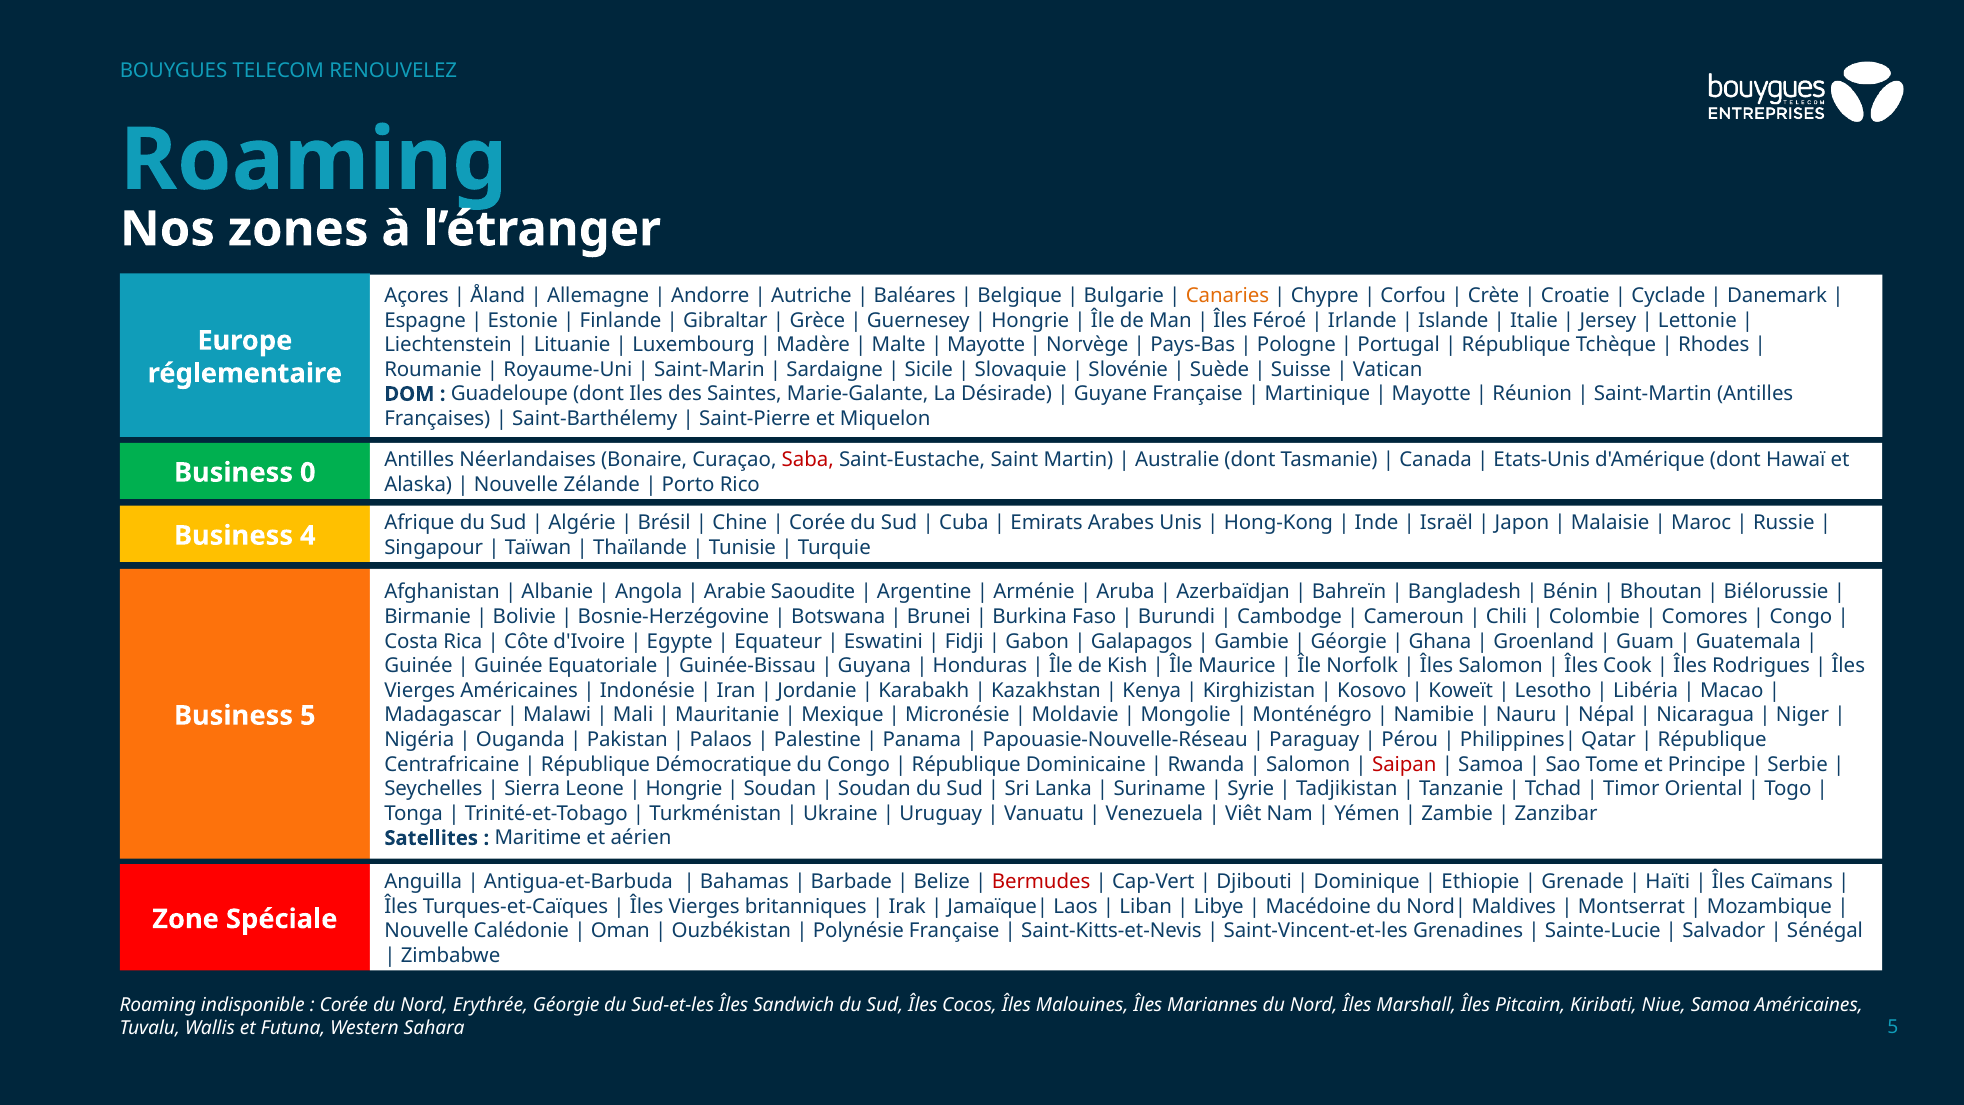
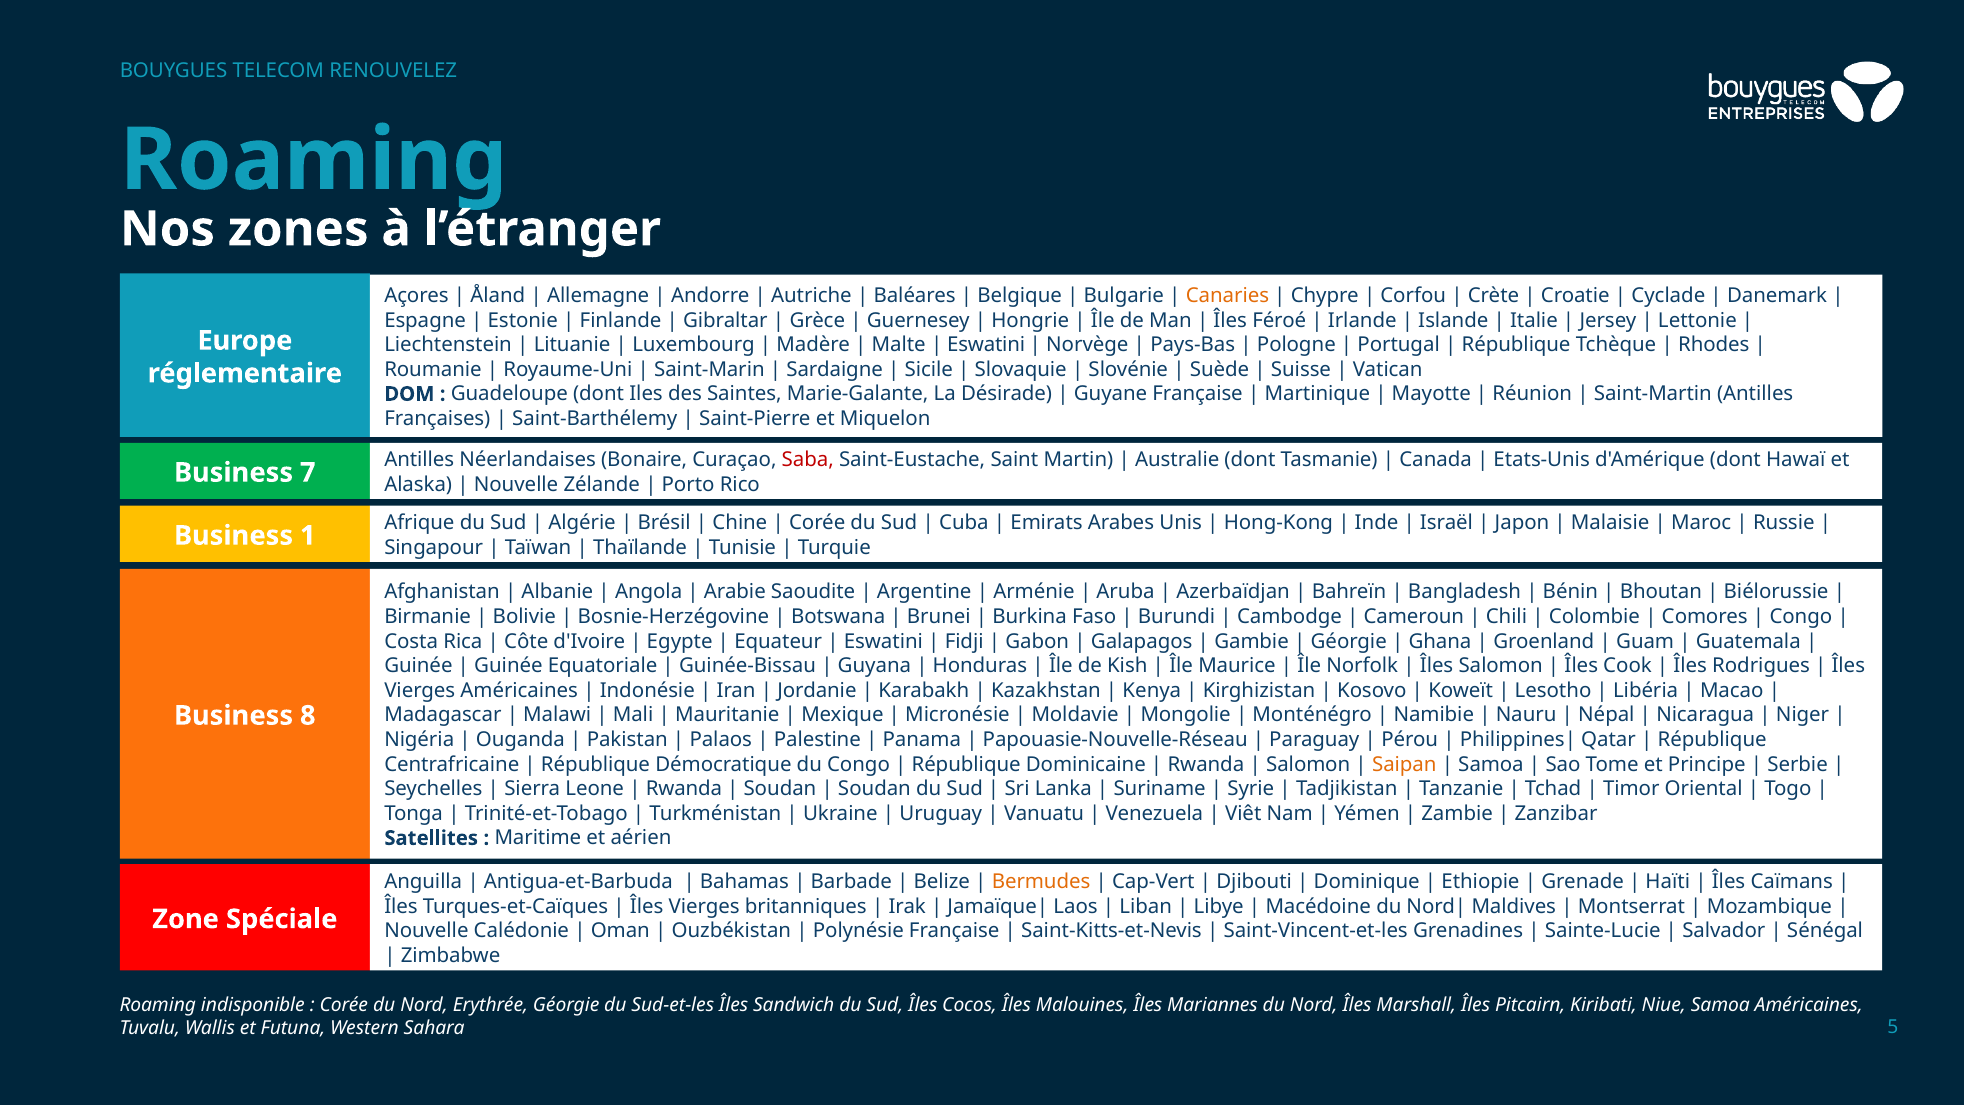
Mayotte at (986, 345): Mayotte -> Eswatini
0: 0 -> 7
4: 4 -> 1
Business 5: 5 -> 8
Saipan colour: red -> orange
Hongrie at (684, 789): Hongrie -> Rwanda
Bermudes colour: red -> orange
